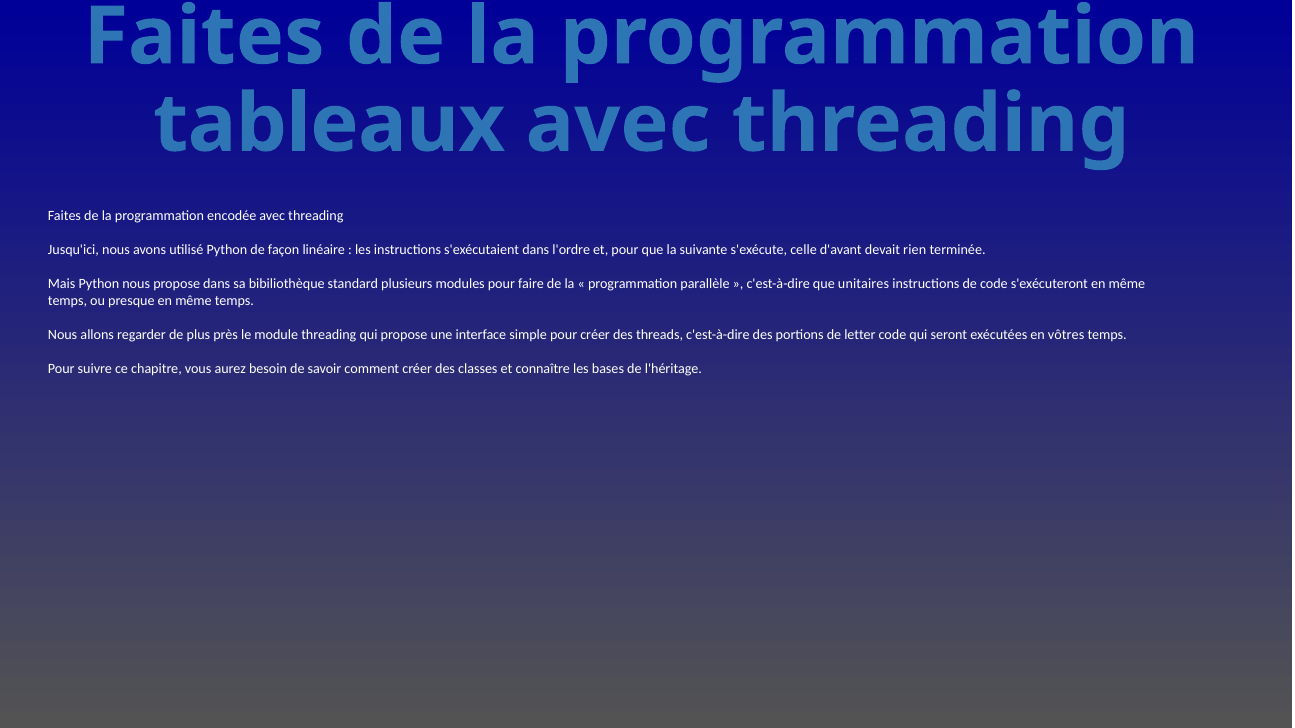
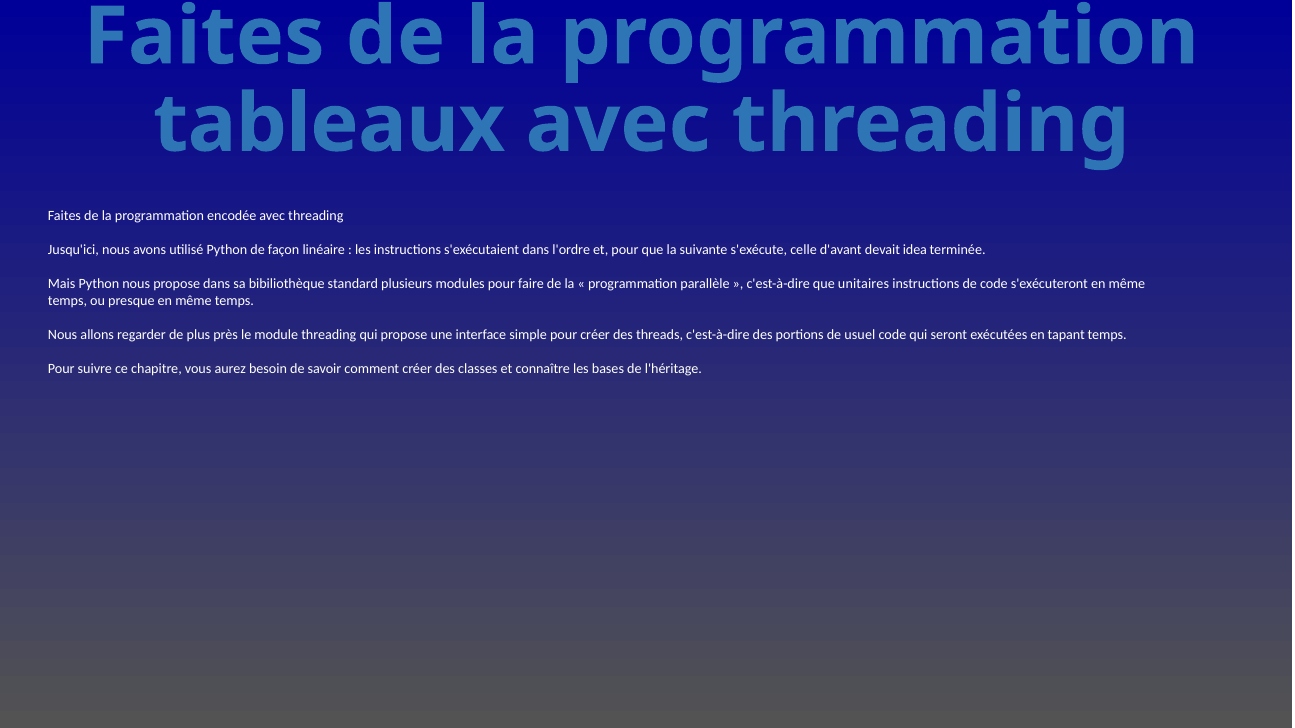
rien: rien -> idea
letter: letter -> usuel
vôtres: vôtres -> tapant
